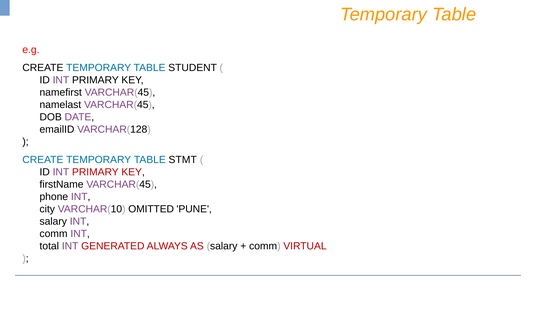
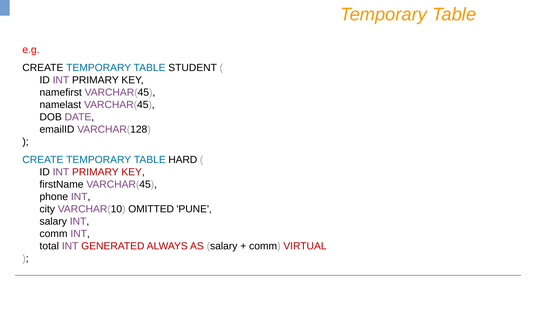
STMT: STMT -> HARD
